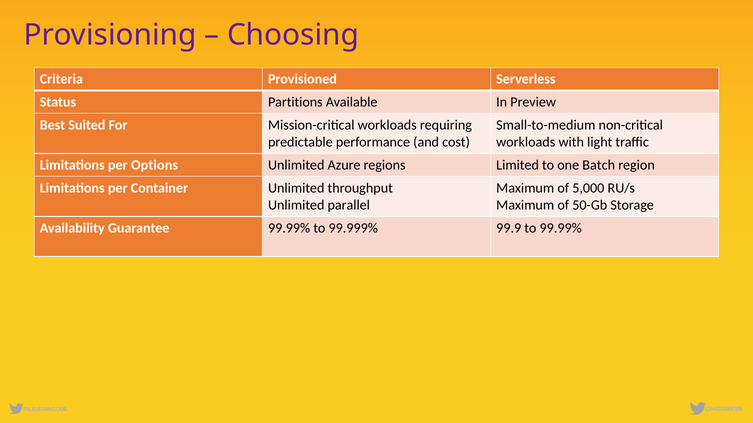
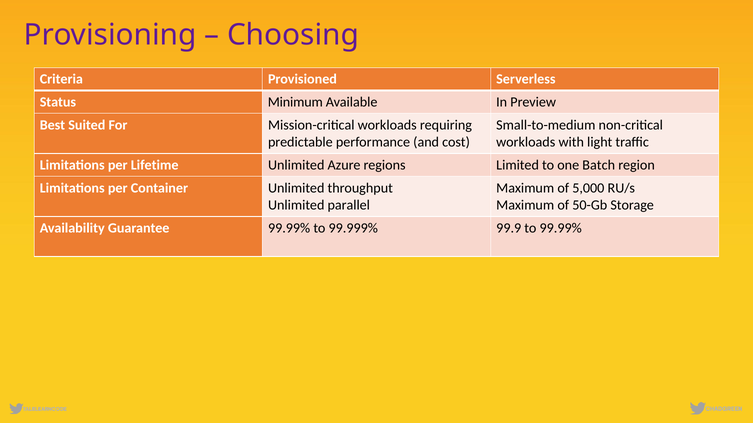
Partitions: Partitions -> Minimum
Options: Options -> Lifetime
